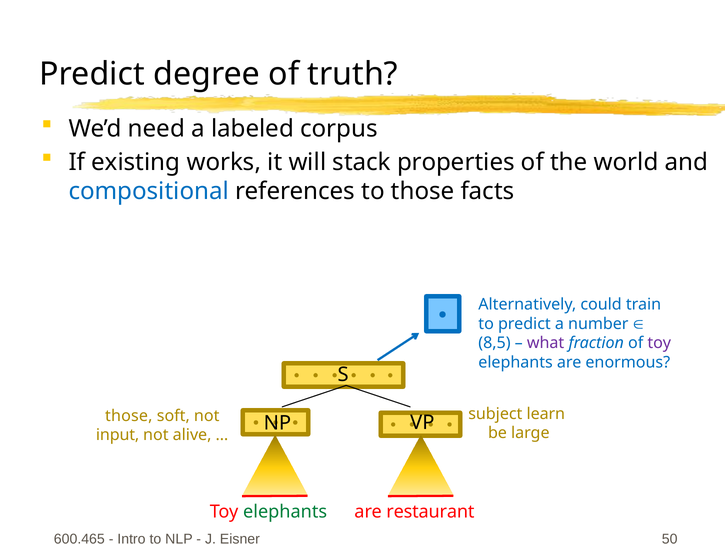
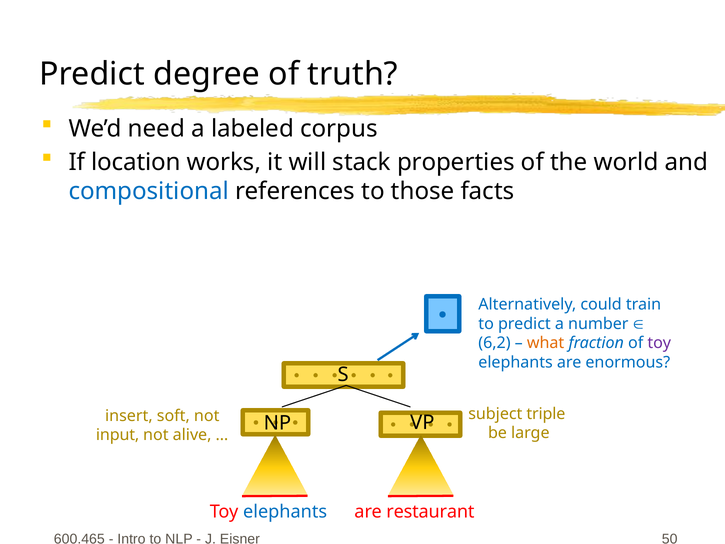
existing: existing -> location
8,5: 8,5 -> 6,2
what colour: purple -> orange
learn: learn -> triple
those at (129, 416): those -> insert
elephants at (285, 512) colour: green -> blue
